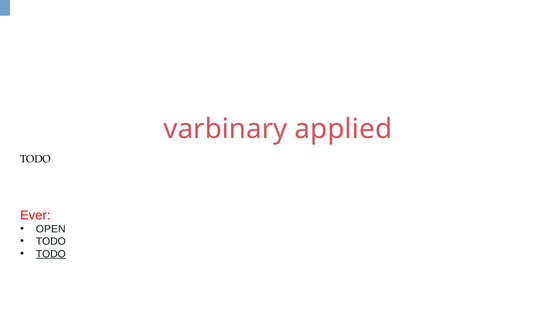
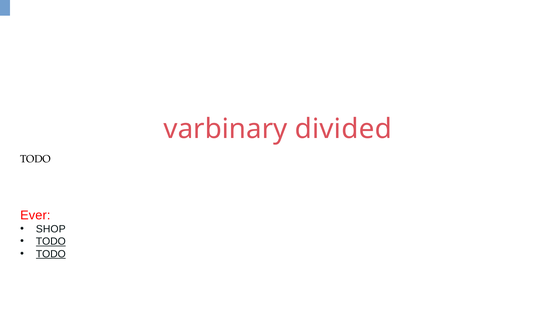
applied: applied -> divided
OPEN: OPEN -> SHOP
TODO at (51, 241) underline: none -> present
